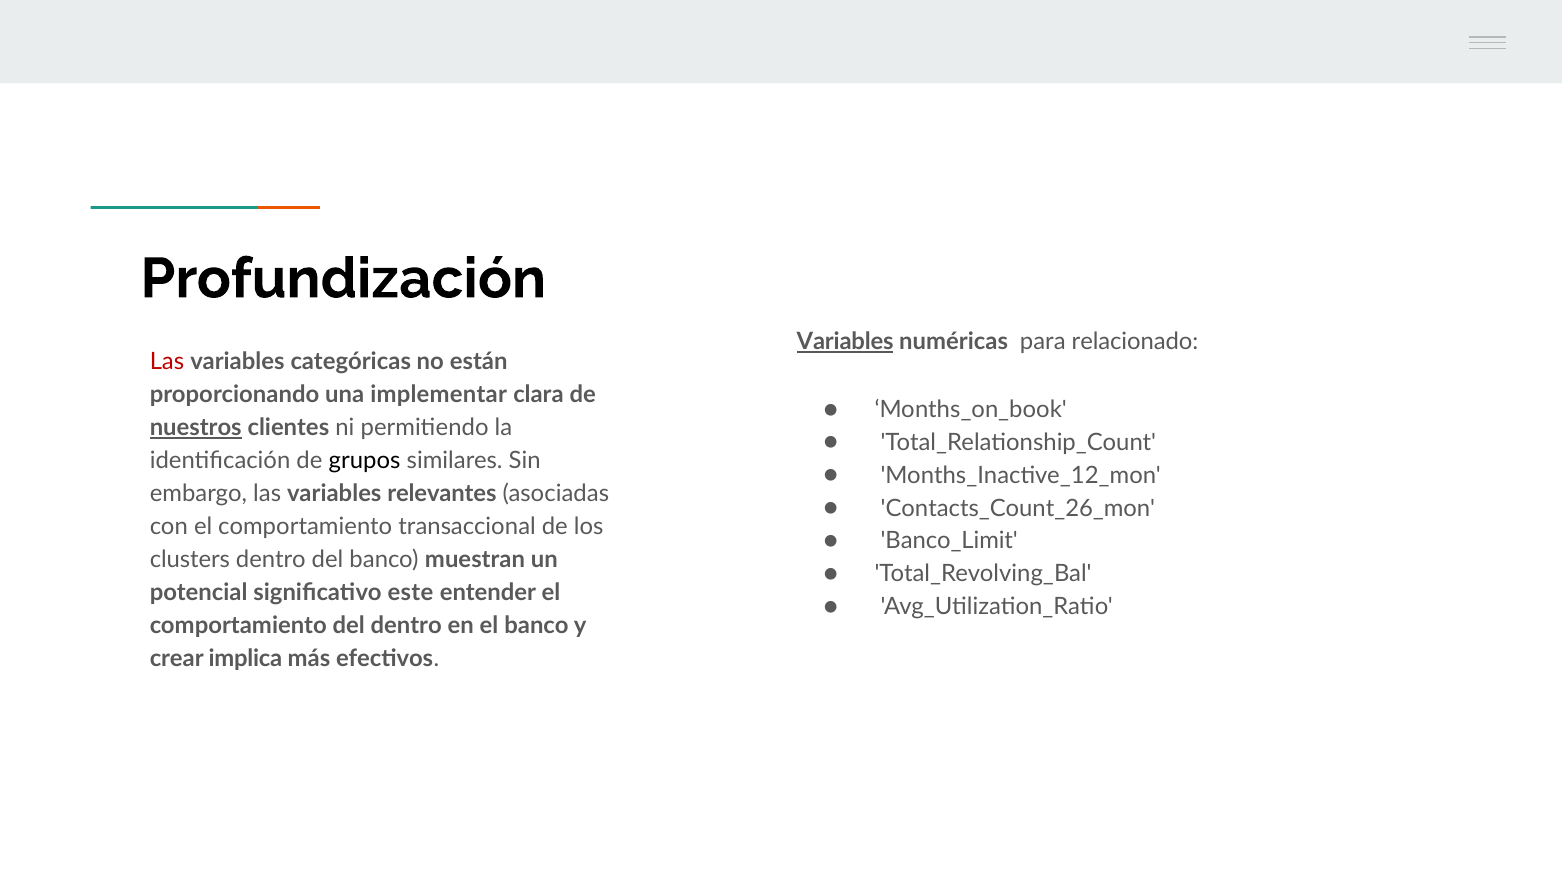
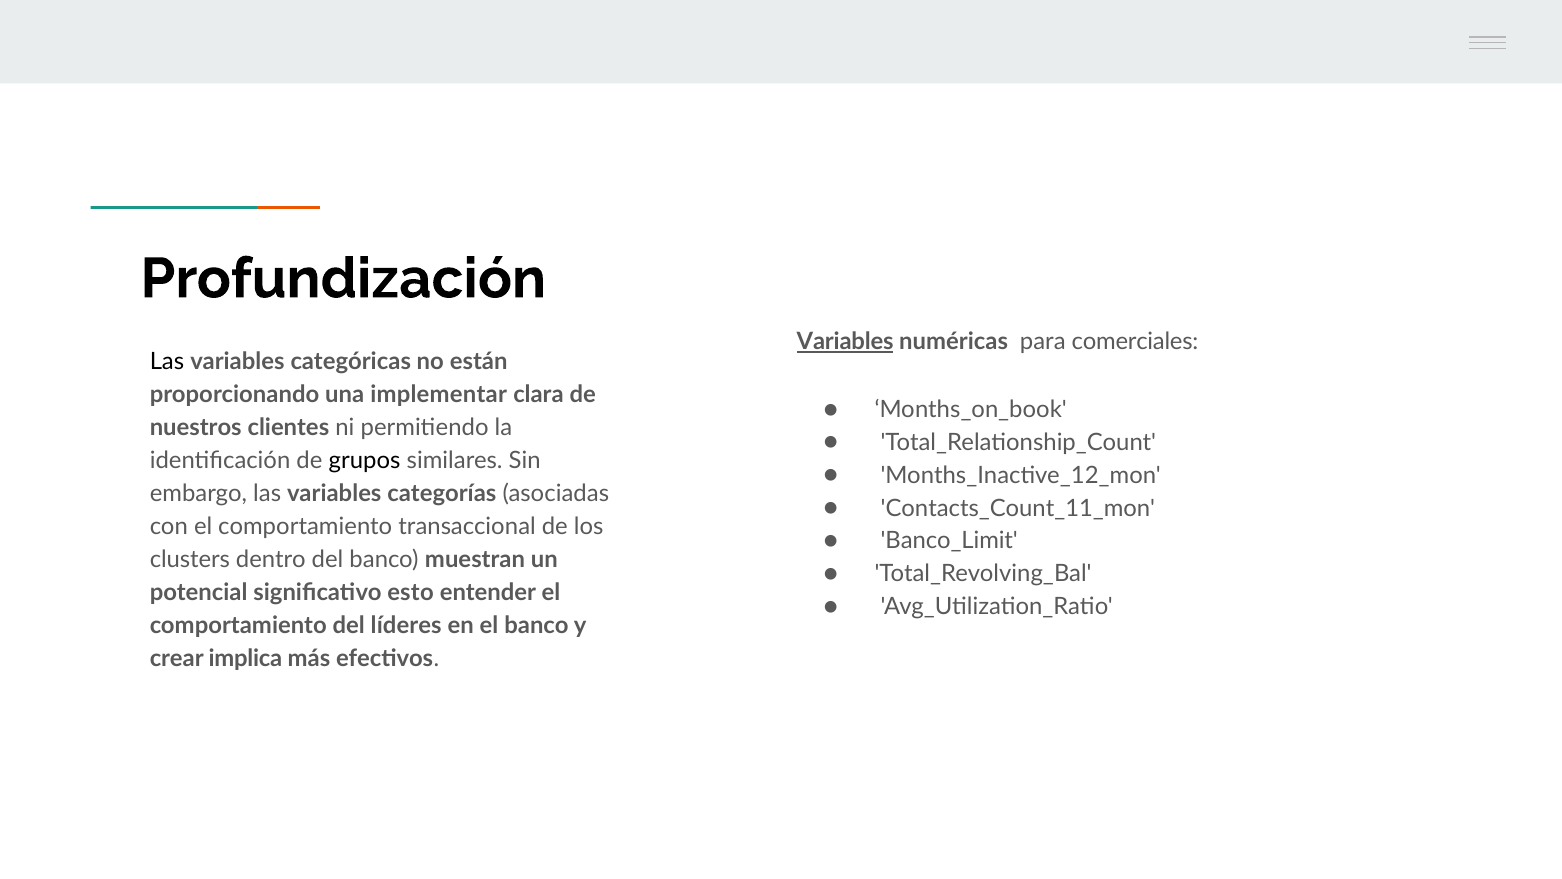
relacionado: relacionado -> comerciales
Las at (167, 362) colour: red -> black
nuestros underline: present -> none
relevantes: relevantes -> categorías
Contacts_Count_26_mon: Contacts_Count_26_mon -> Contacts_Count_11_mon
este: este -> esto
del dentro: dentro -> líderes
